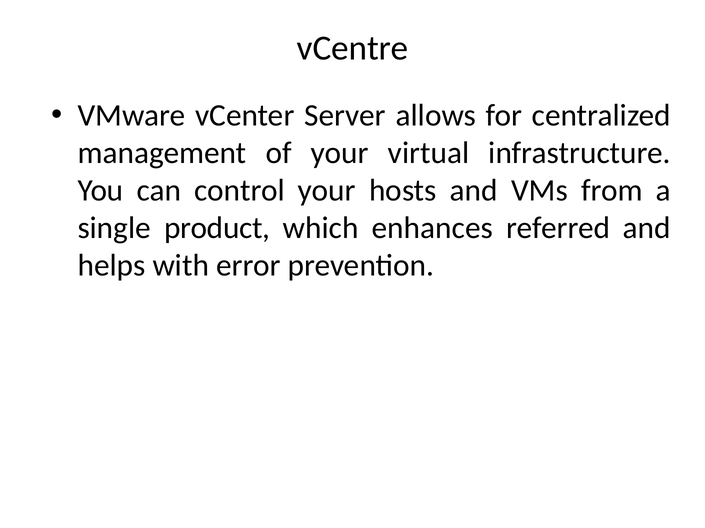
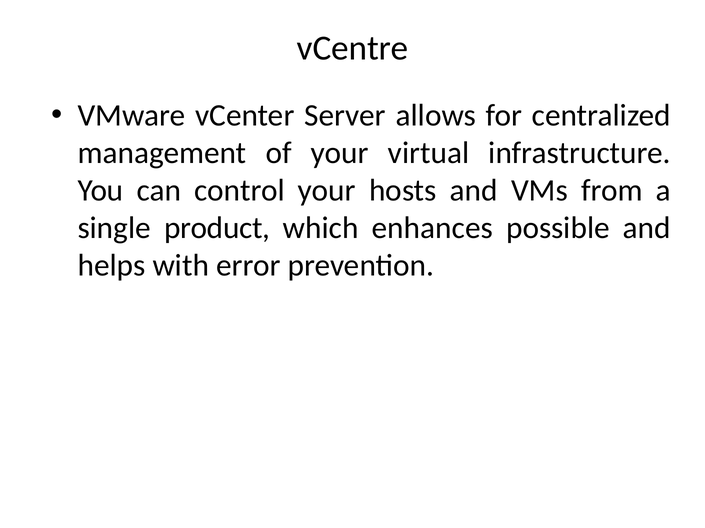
referred: referred -> possible
